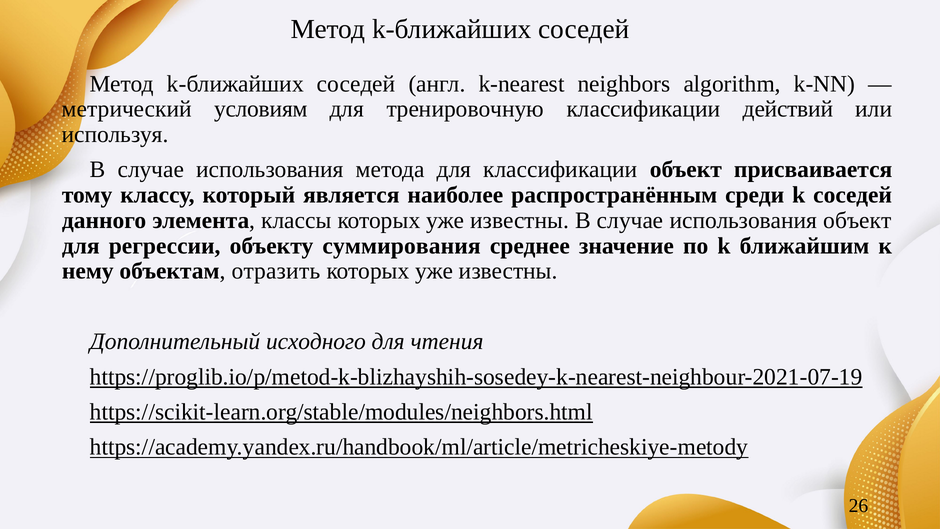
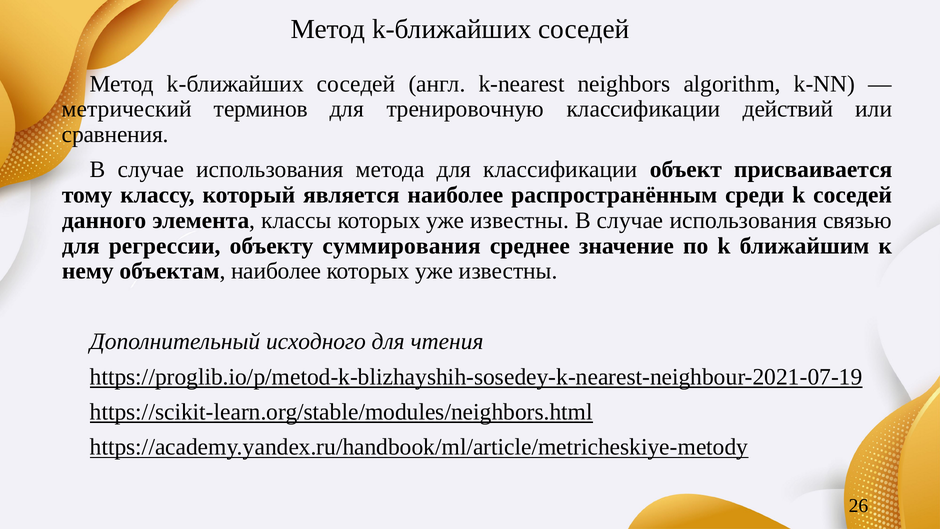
условиям: условиям -> терминов
используя: используя -> сравнения
использования объект: объект -> связью
объектам отразить: отразить -> наиболее
